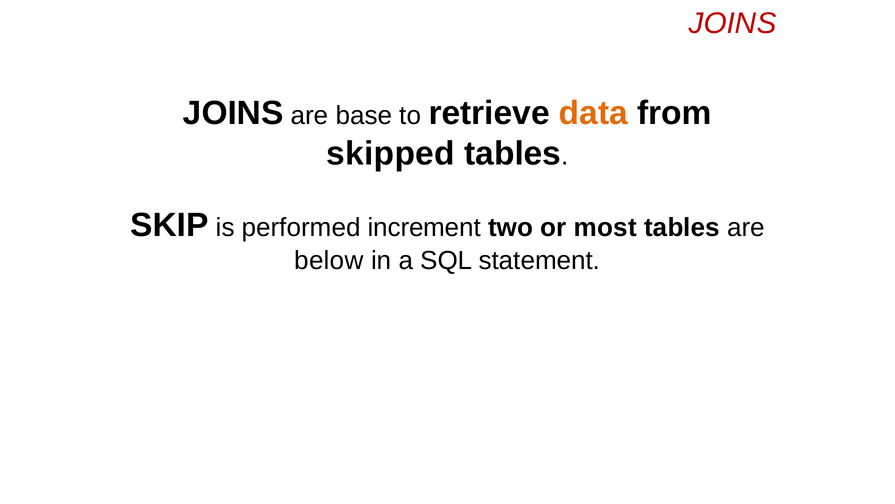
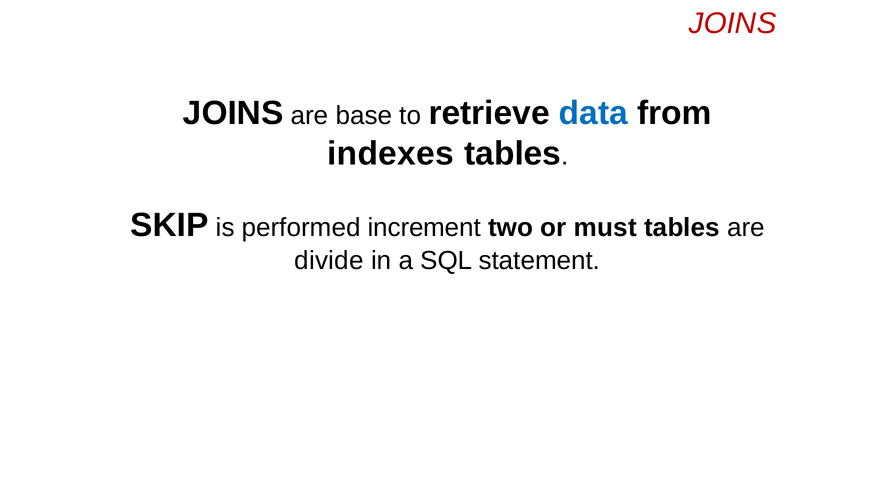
data colour: orange -> blue
skipped: skipped -> indexes
most: most -> must
below: below -> divide
